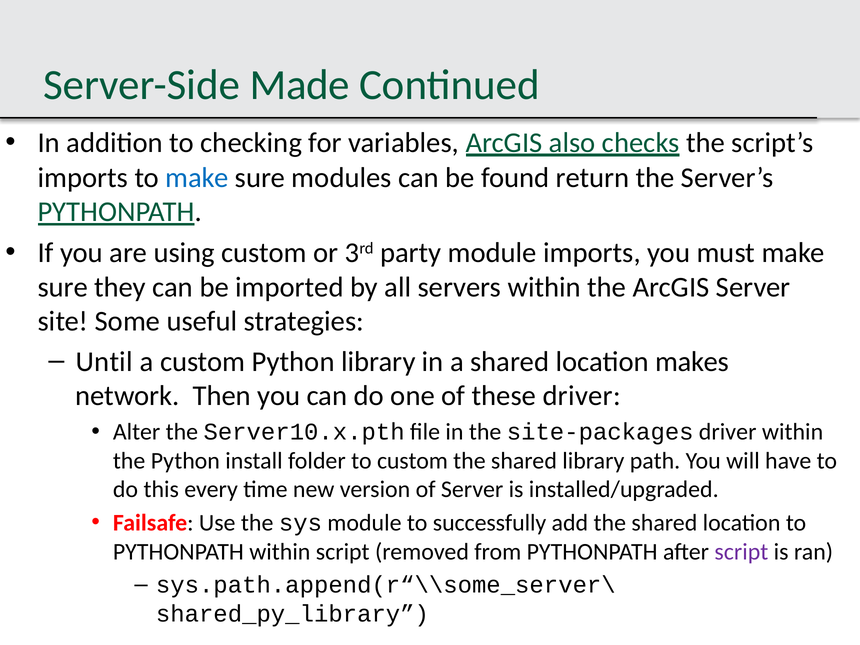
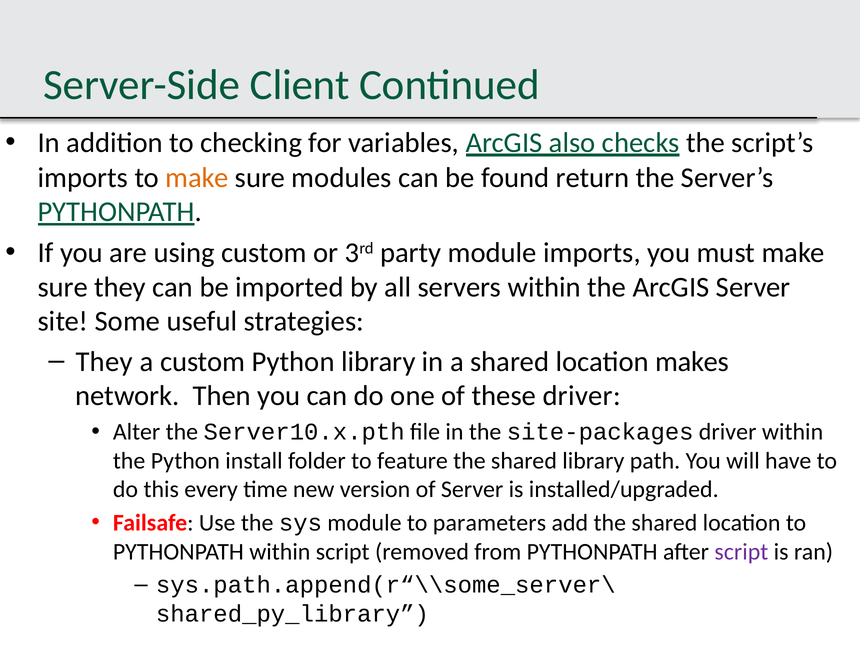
Made: Made -> Client
make at (197, 178) colour: blue -> orange
Until at (104, 362): Until -> They
to custom: custom -> feature
successfully: successfully -> parameters
